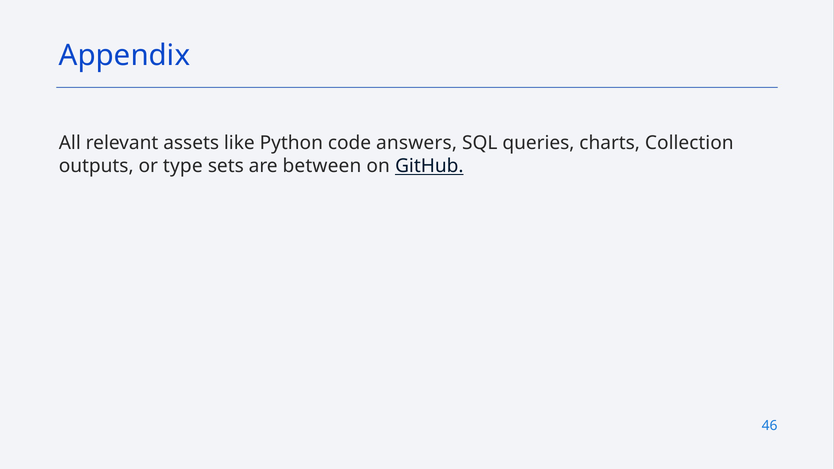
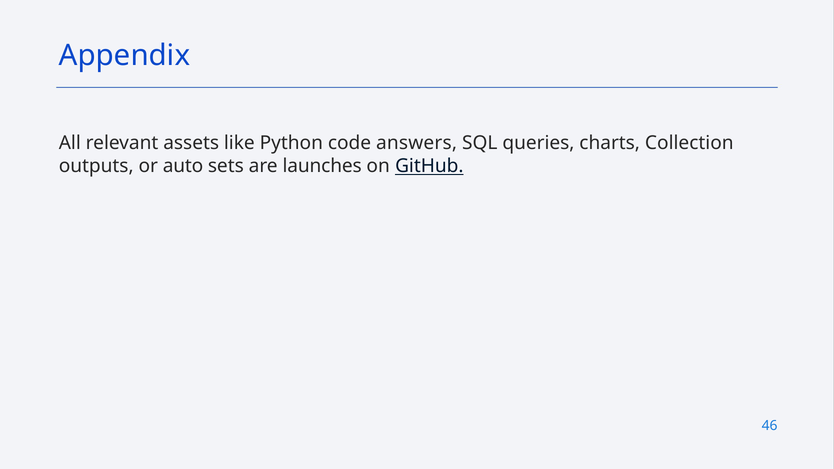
type: type -> auto
between: between -> launches
